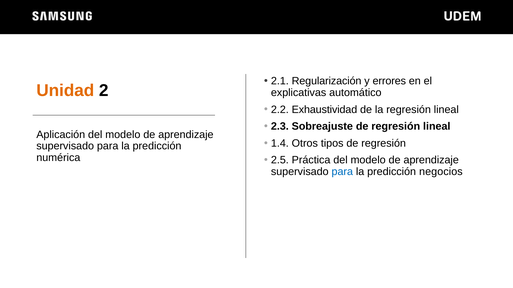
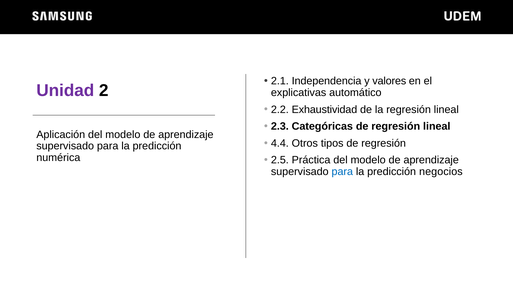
Regularización: Regularización -> Independencia
errores: errores -> valores
Unidad colour: orange -> purple
Sobreajuste: Sobreajuste -> Categóricas
1.4: 1.4 -> 4.4
